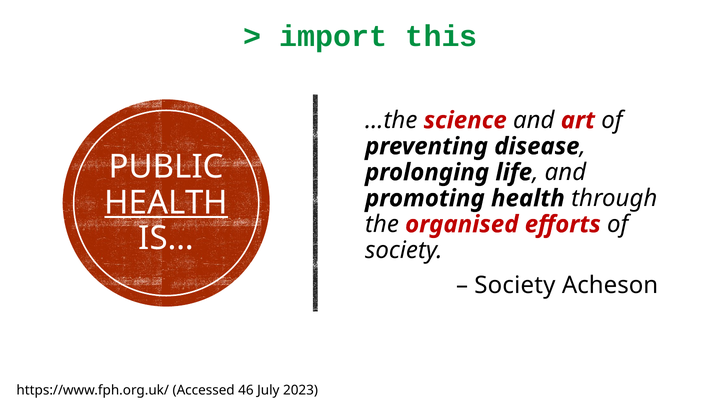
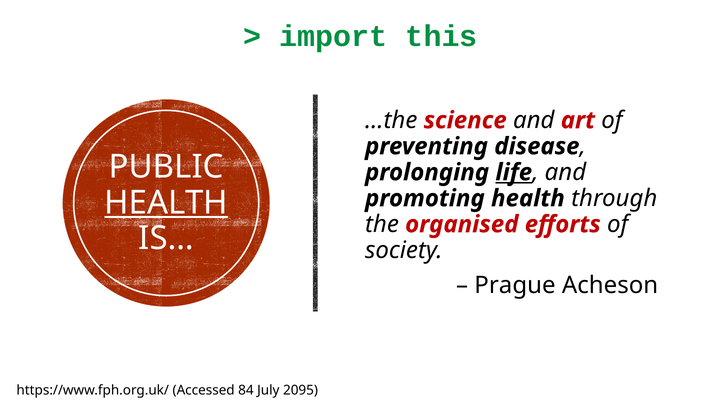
life underline: none -> present
Society at (515, 285): Society -> Prague
46: 46 -> 84
2023: 2023 -> 2095
